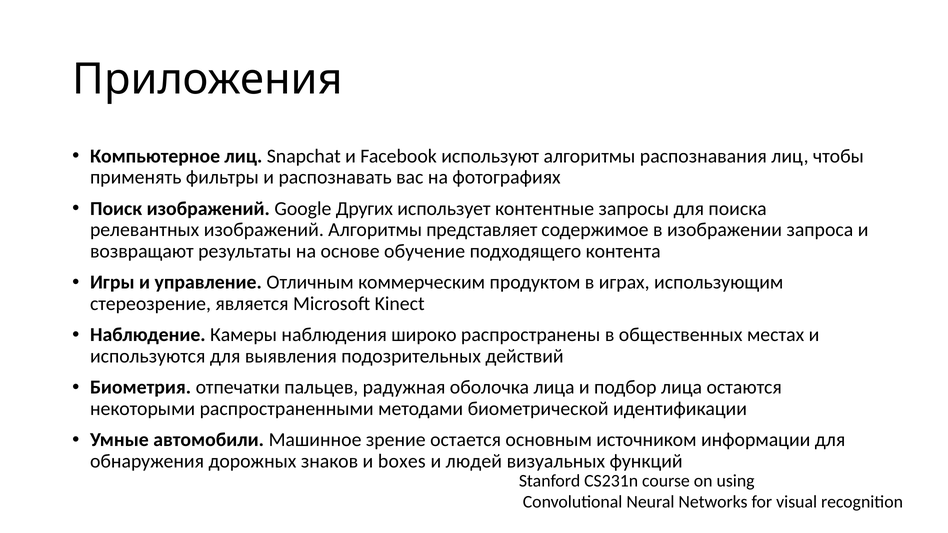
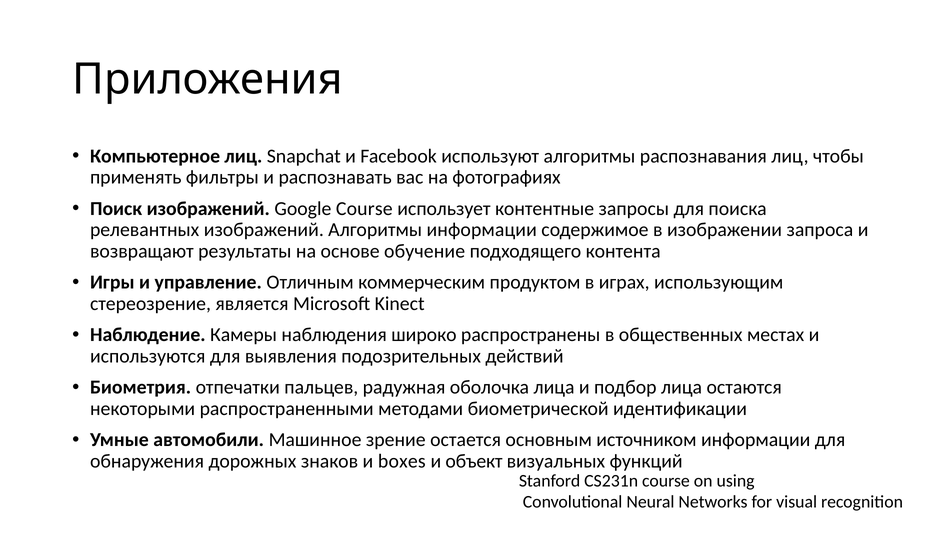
Google Других: Других -> Course
Алгоритмы представляет: представляет -> информации
людей: людей -> объект
